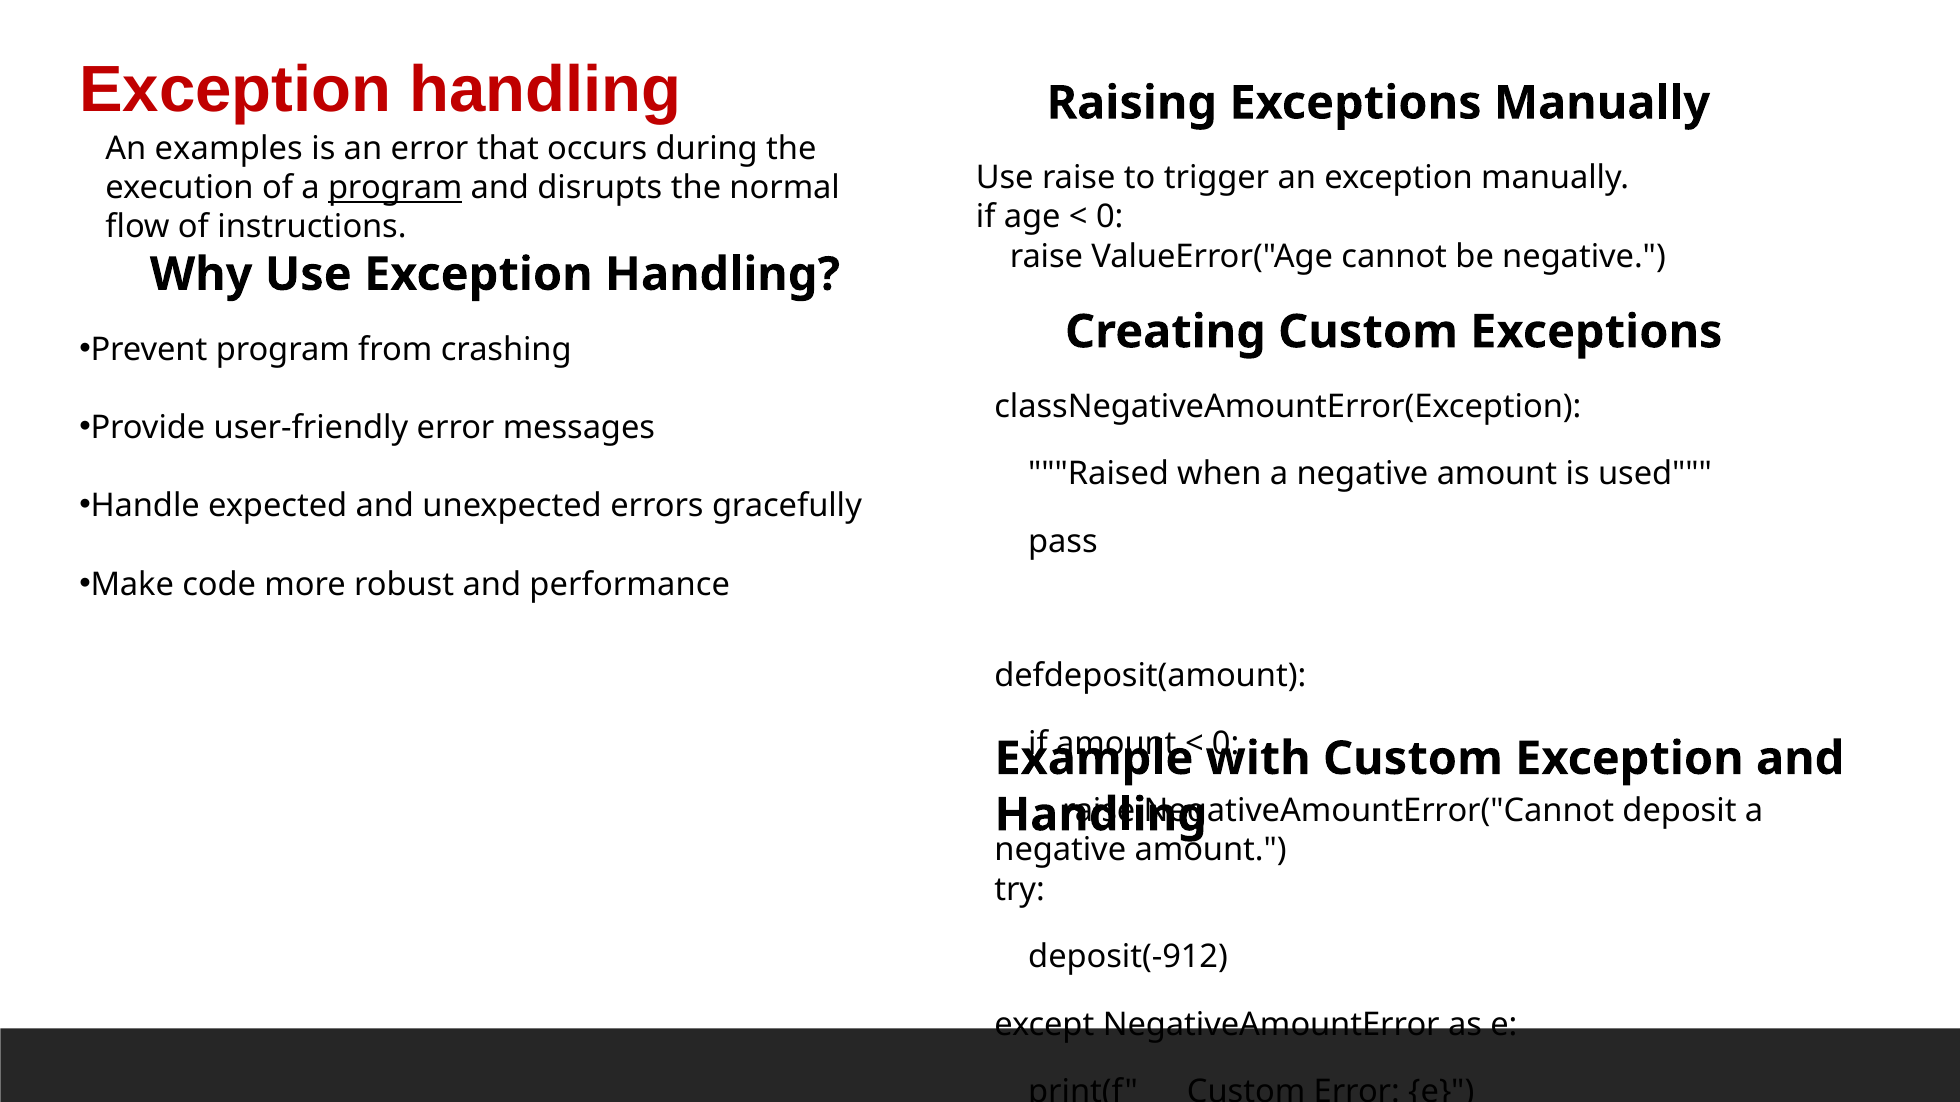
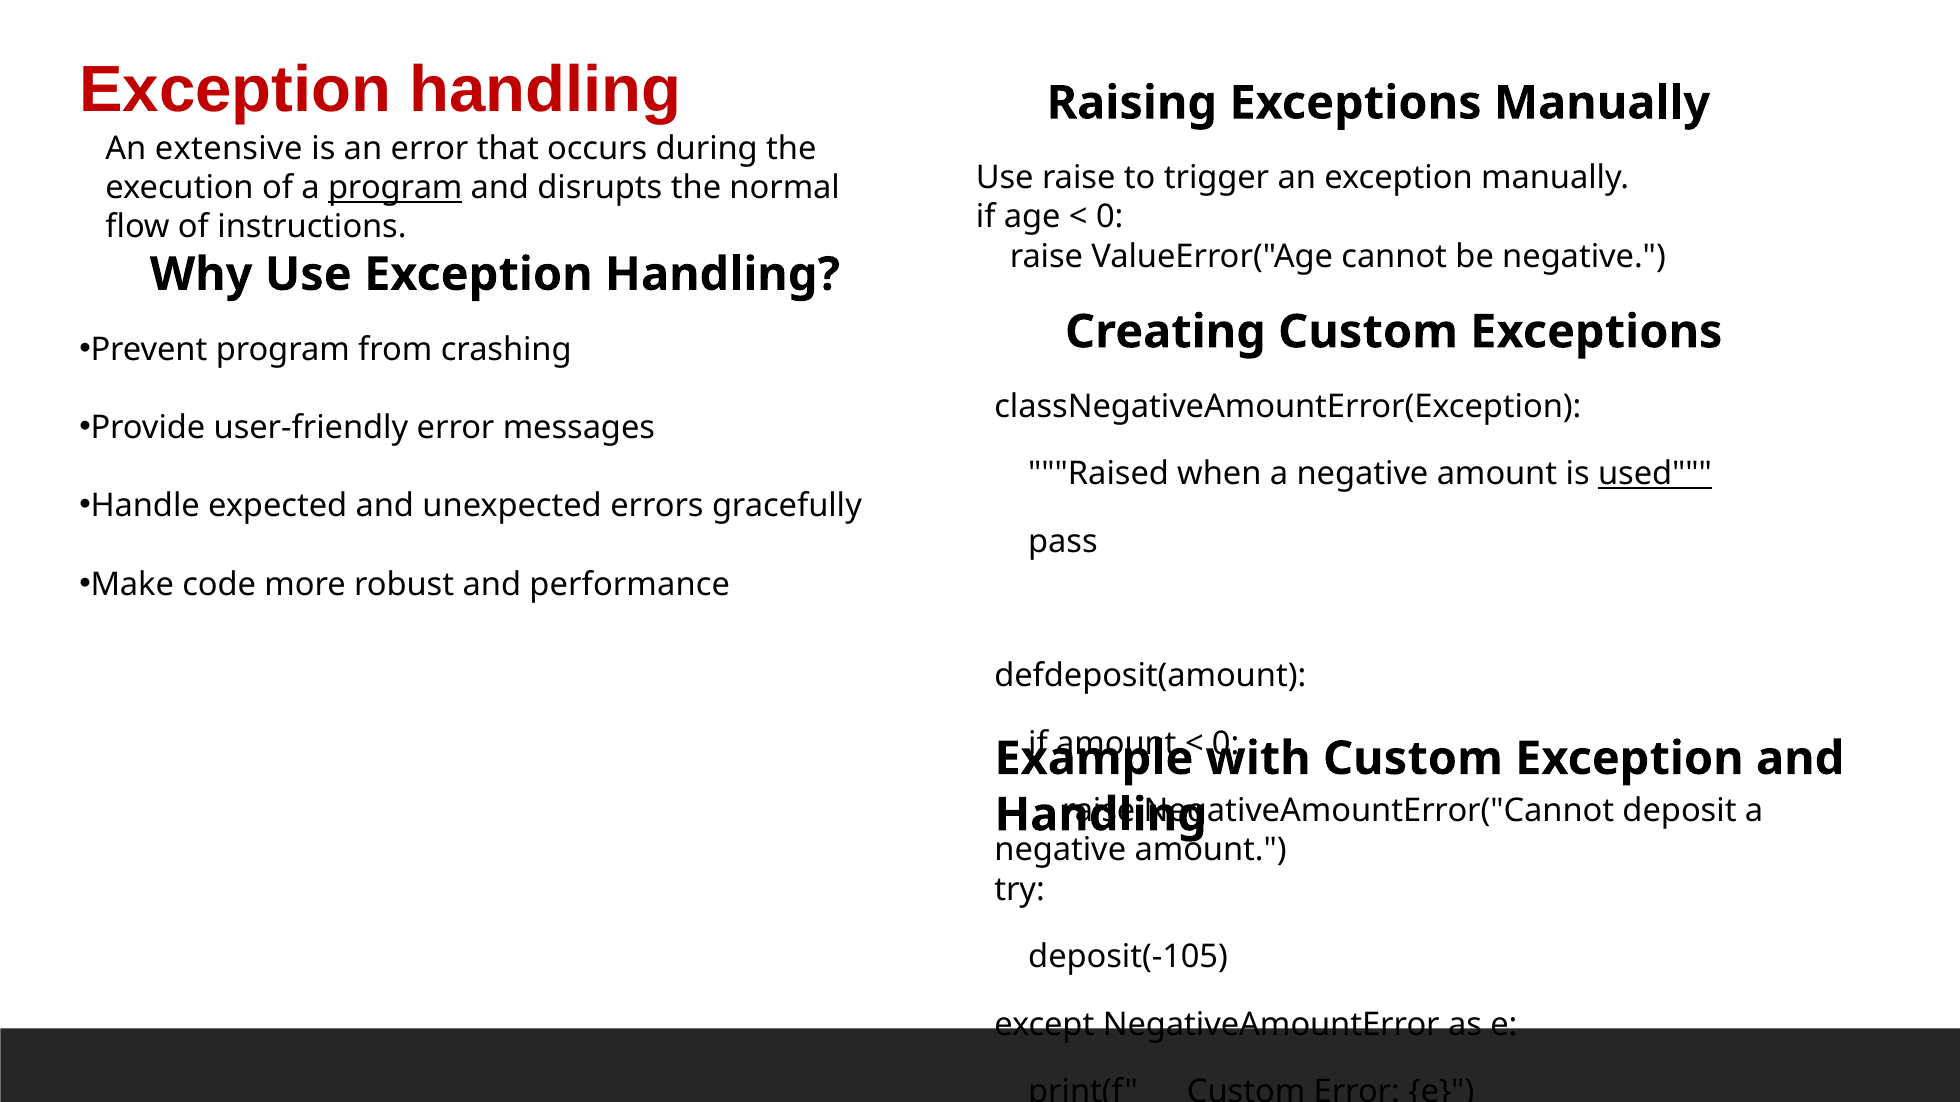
examples: examples -> extensive
used underline: none -> present
deposit(-912: deposit(-912 -> deposit(-105
